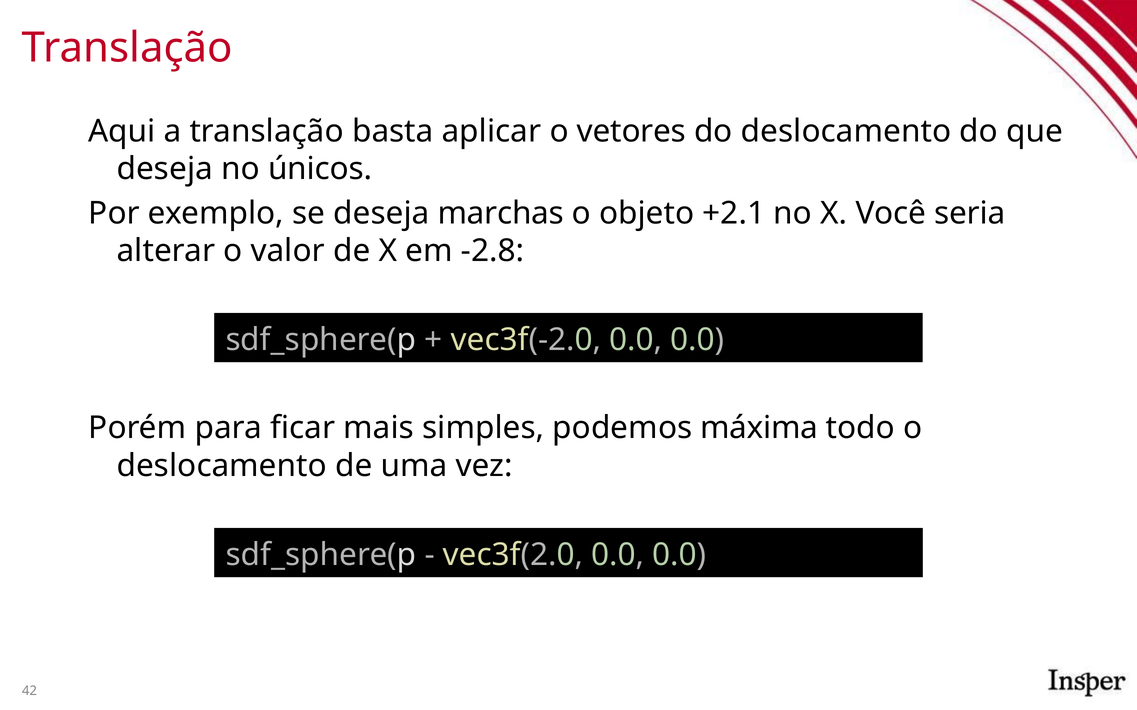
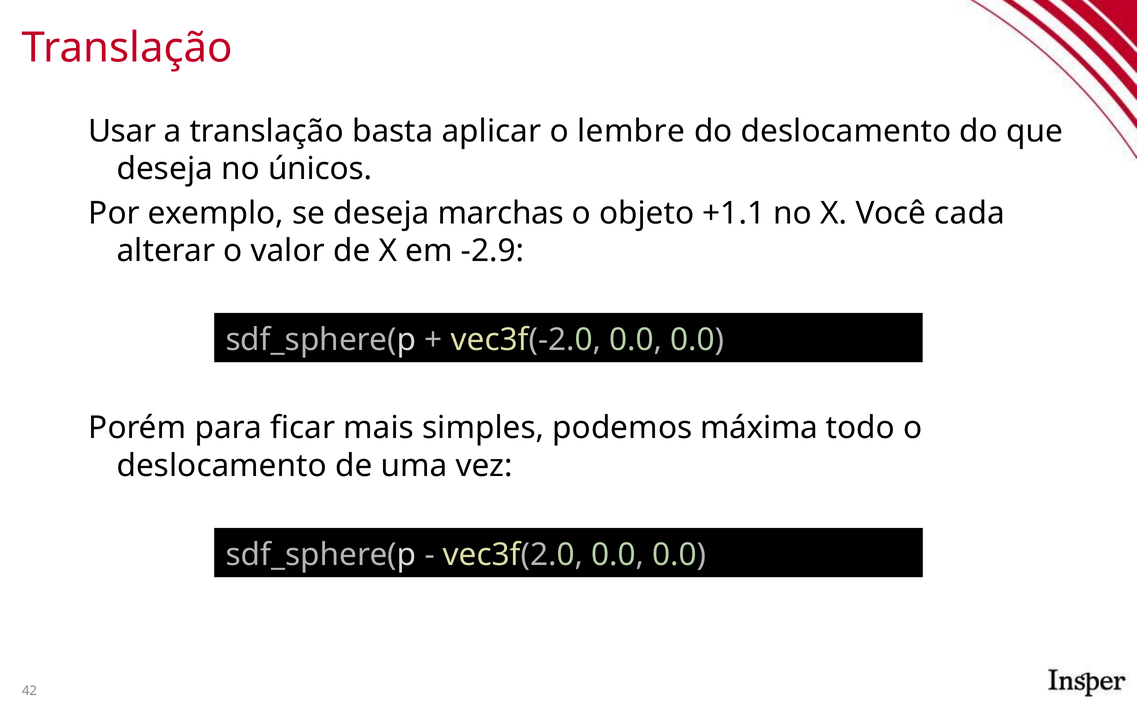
Aqui: Aqui -> Usar
vetores: vetores -> lembre
+2.1: +2.1 -> +1.1
seria: seria -> cada
-2.8: -2.8 -> -2.9
